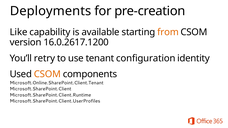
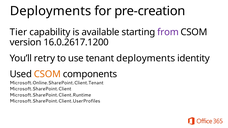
Like: Like -> Tier
from colour: orange -> purple
tenant configuration: configuration -> deployments
